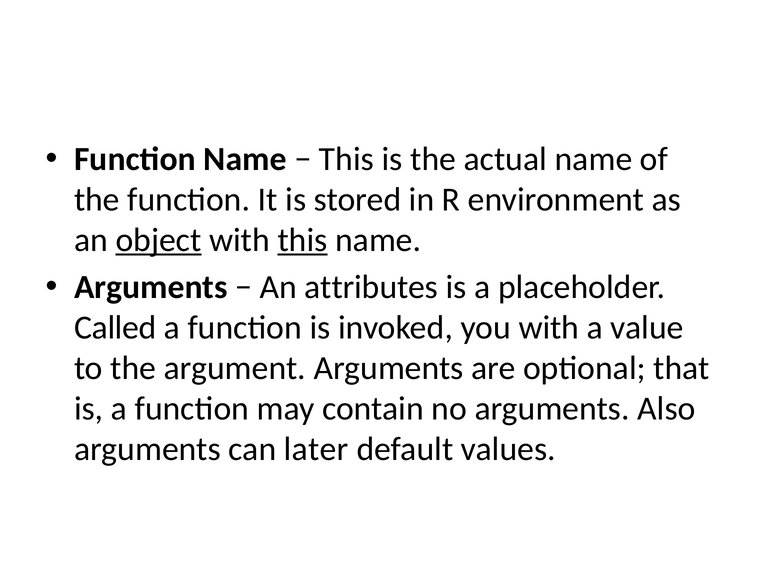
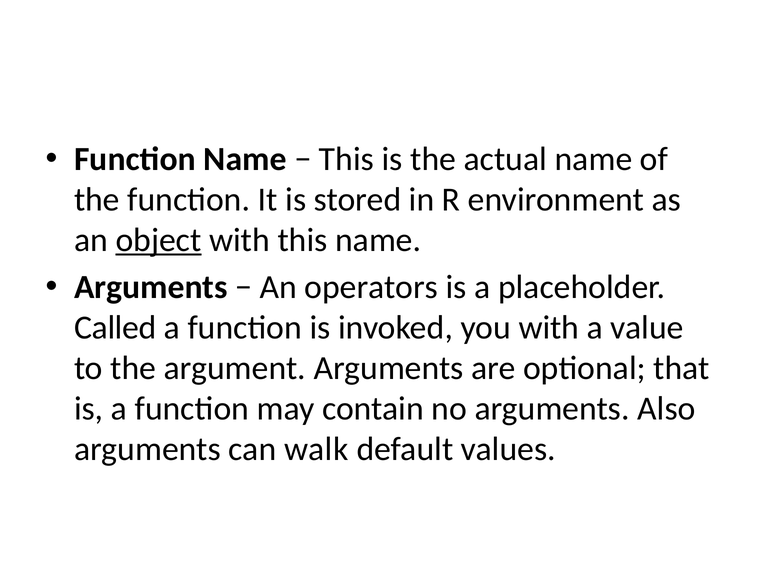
this at (303, 240) underline: present -> none
attributes: attributes -> operators
later: later -> walk
